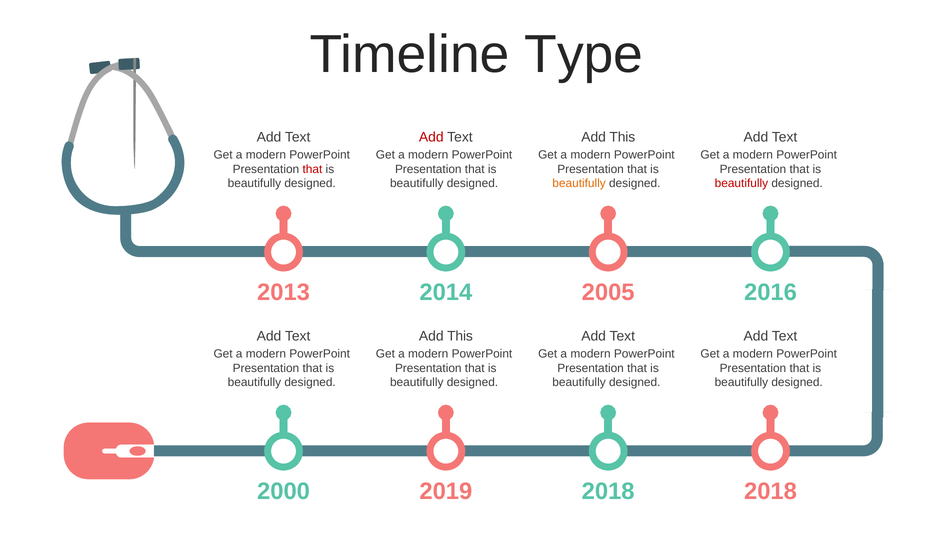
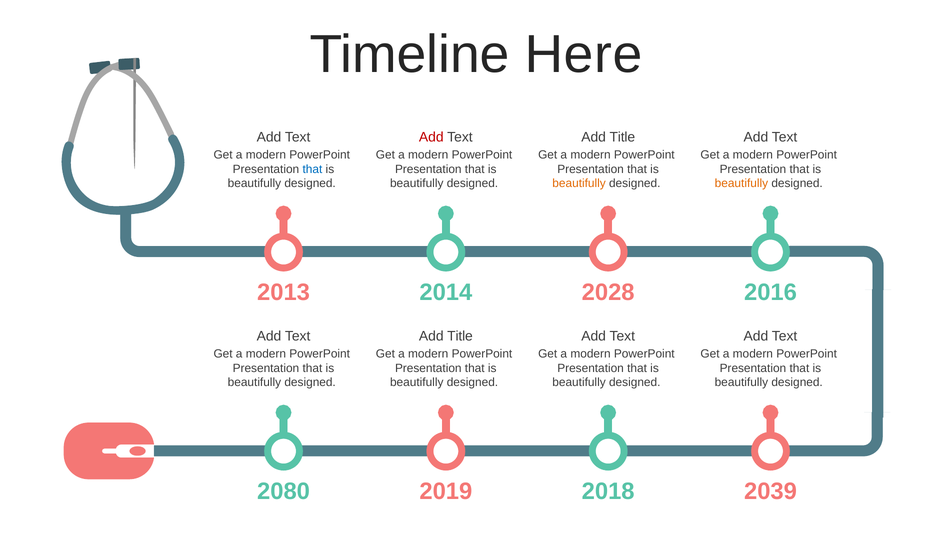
Type: Type -> Here
This at (622, 137): This -> Title
that at (312, 169) colour: red -> blue
beautifully at (741, 183) colour: red -> orange
2005: 2005 -> 2028
This at (460, 336): This -> Title
2000: 2000 -> 2080
2018 2018: 2018 -> 2039
